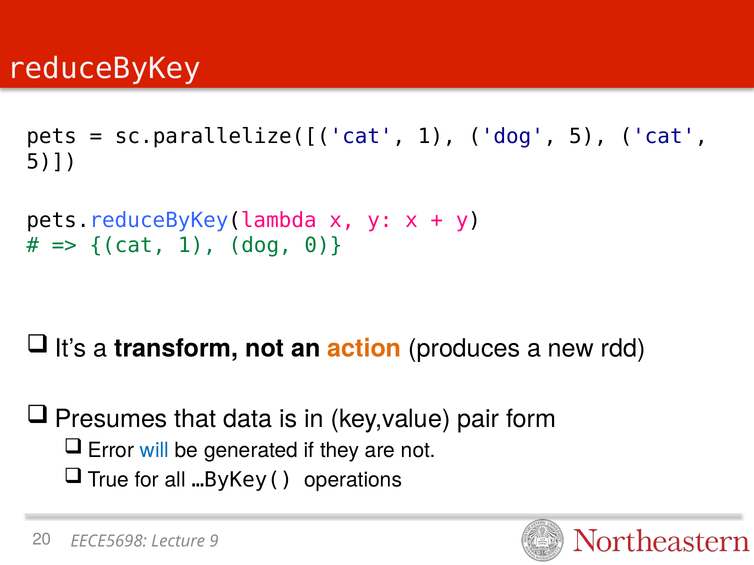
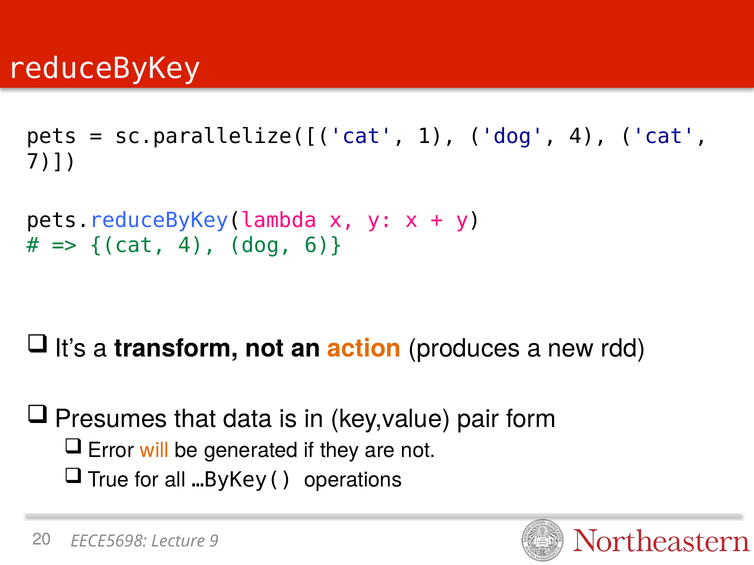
dog 5: 5 -> 4
5 at (52, 162): 5 -> 7
cat 1: 1 -> 4
0: 0 -> 6
will colour: blue -> orange
